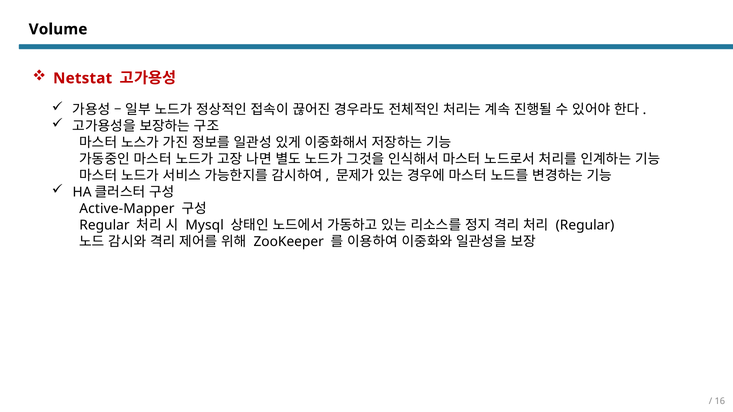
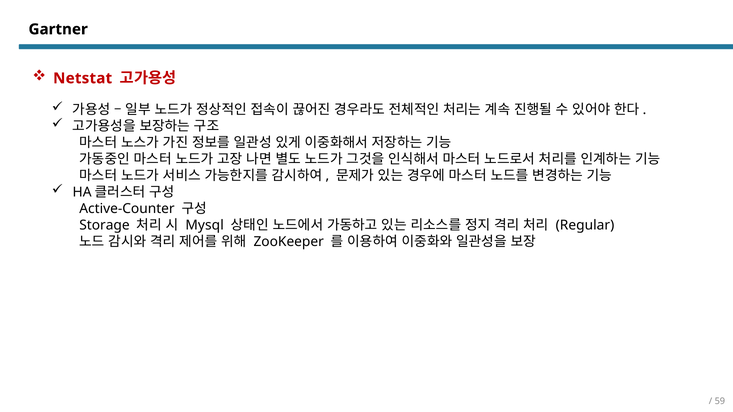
Volume: Volume -> Gartner
Active-Mapper: Active-Mapper -> Active-Counter
Regular at (104, 225): Regular -> Storage
16: 16 -> 59
